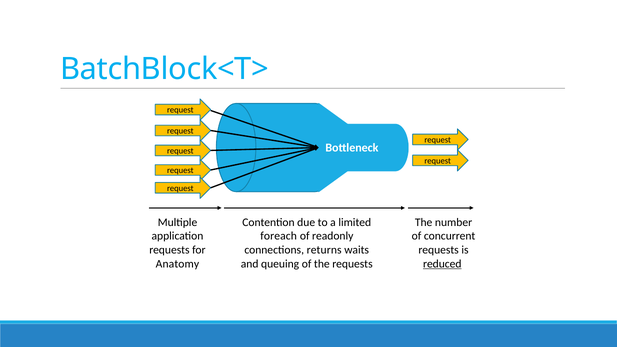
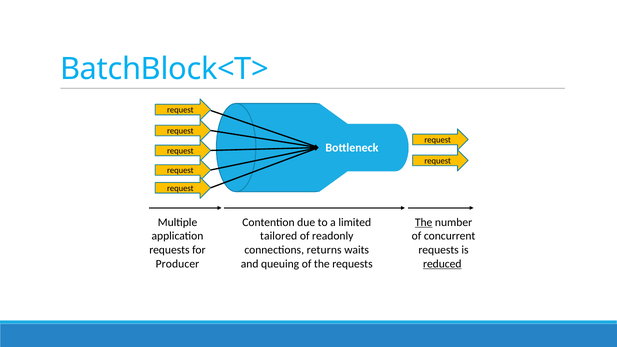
The at (424, 222) underline: none -> present
foreach: foreach -> tailored
Anatomy: Anatomy -> Producer
